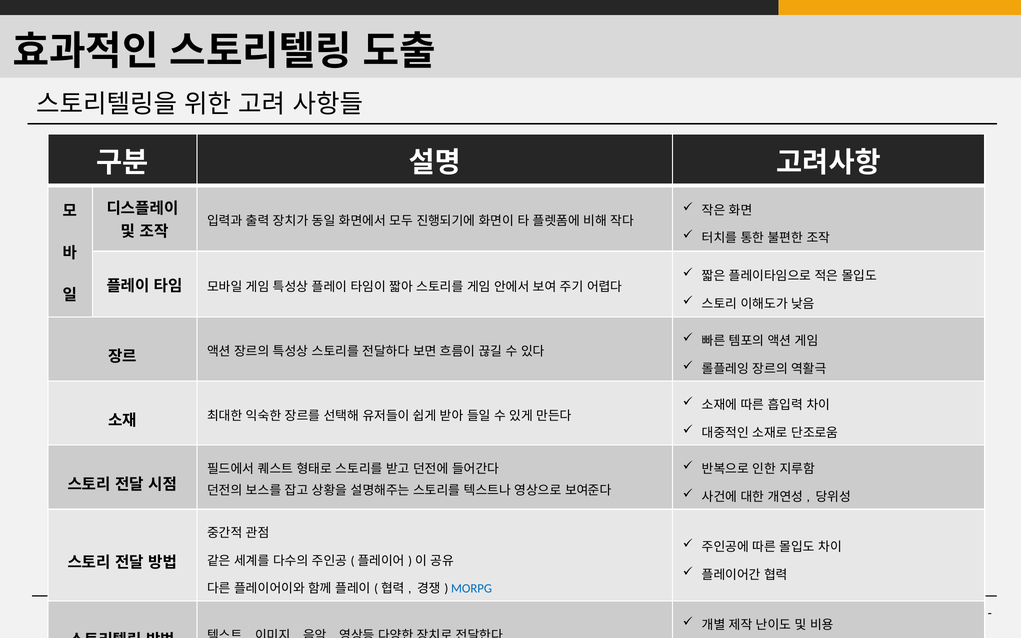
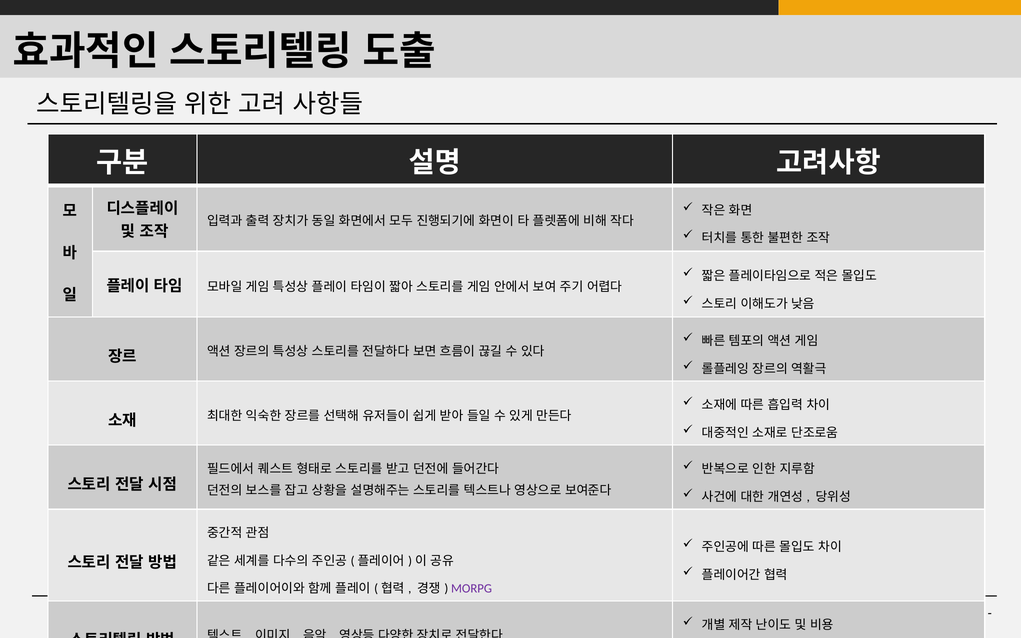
MORPG colour: blue -> purple
